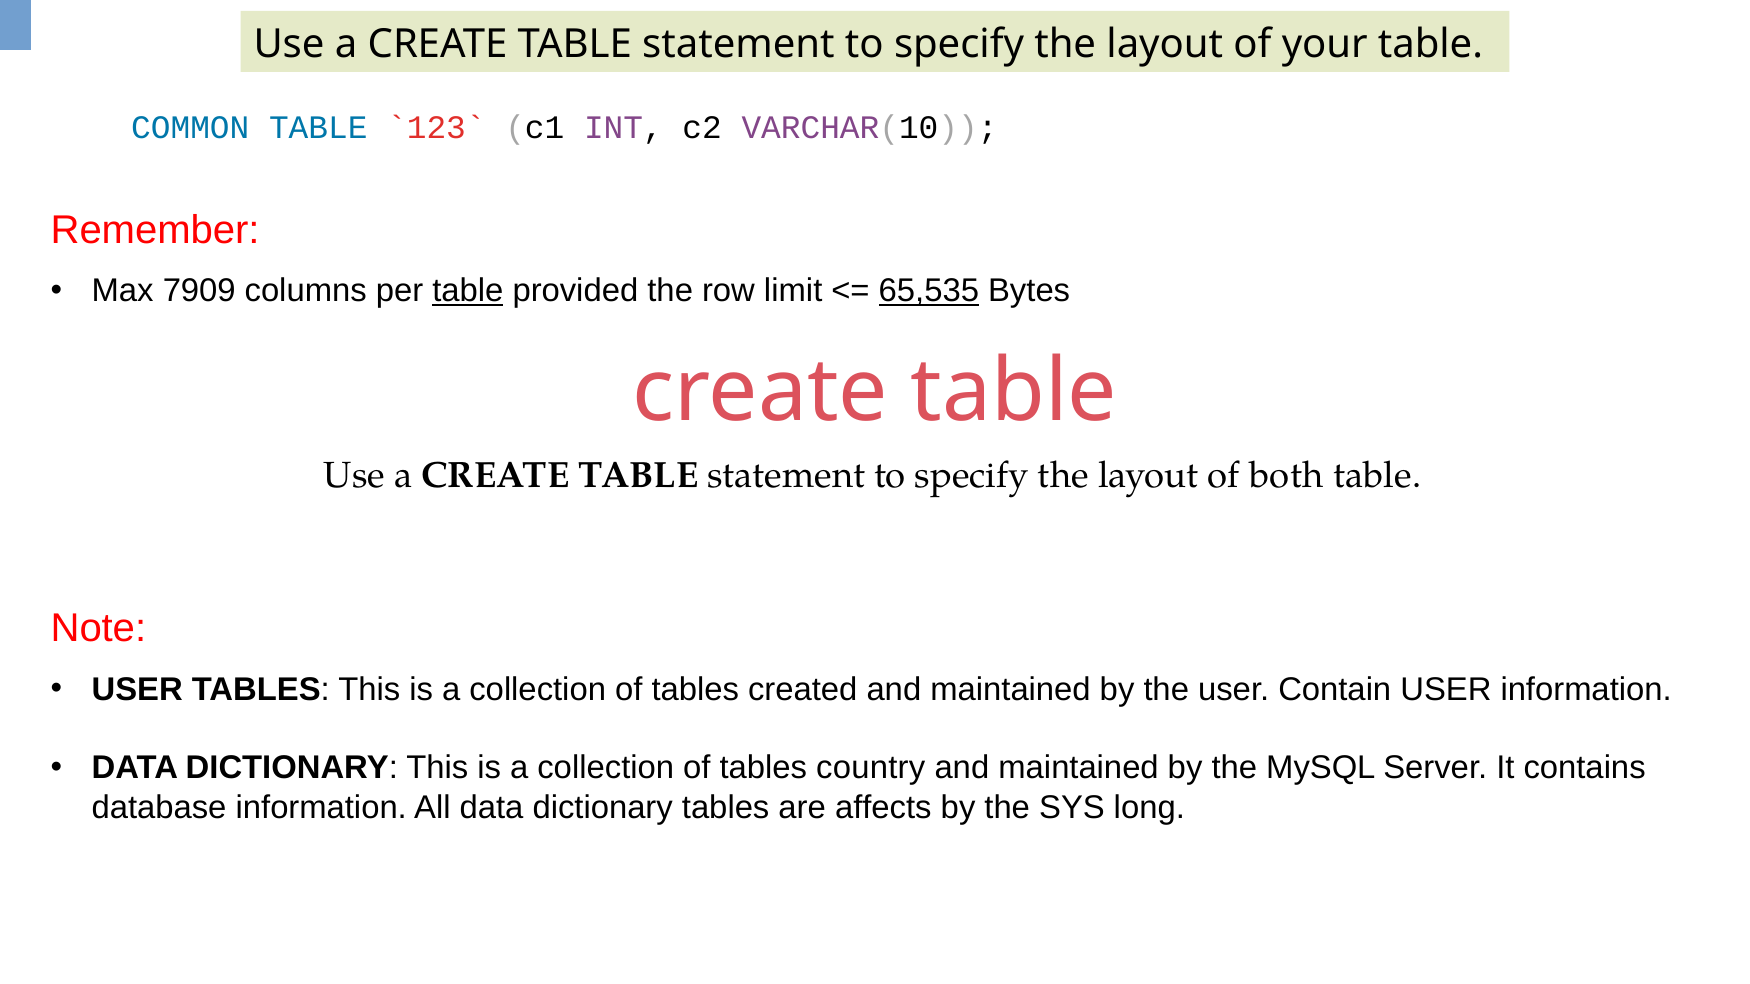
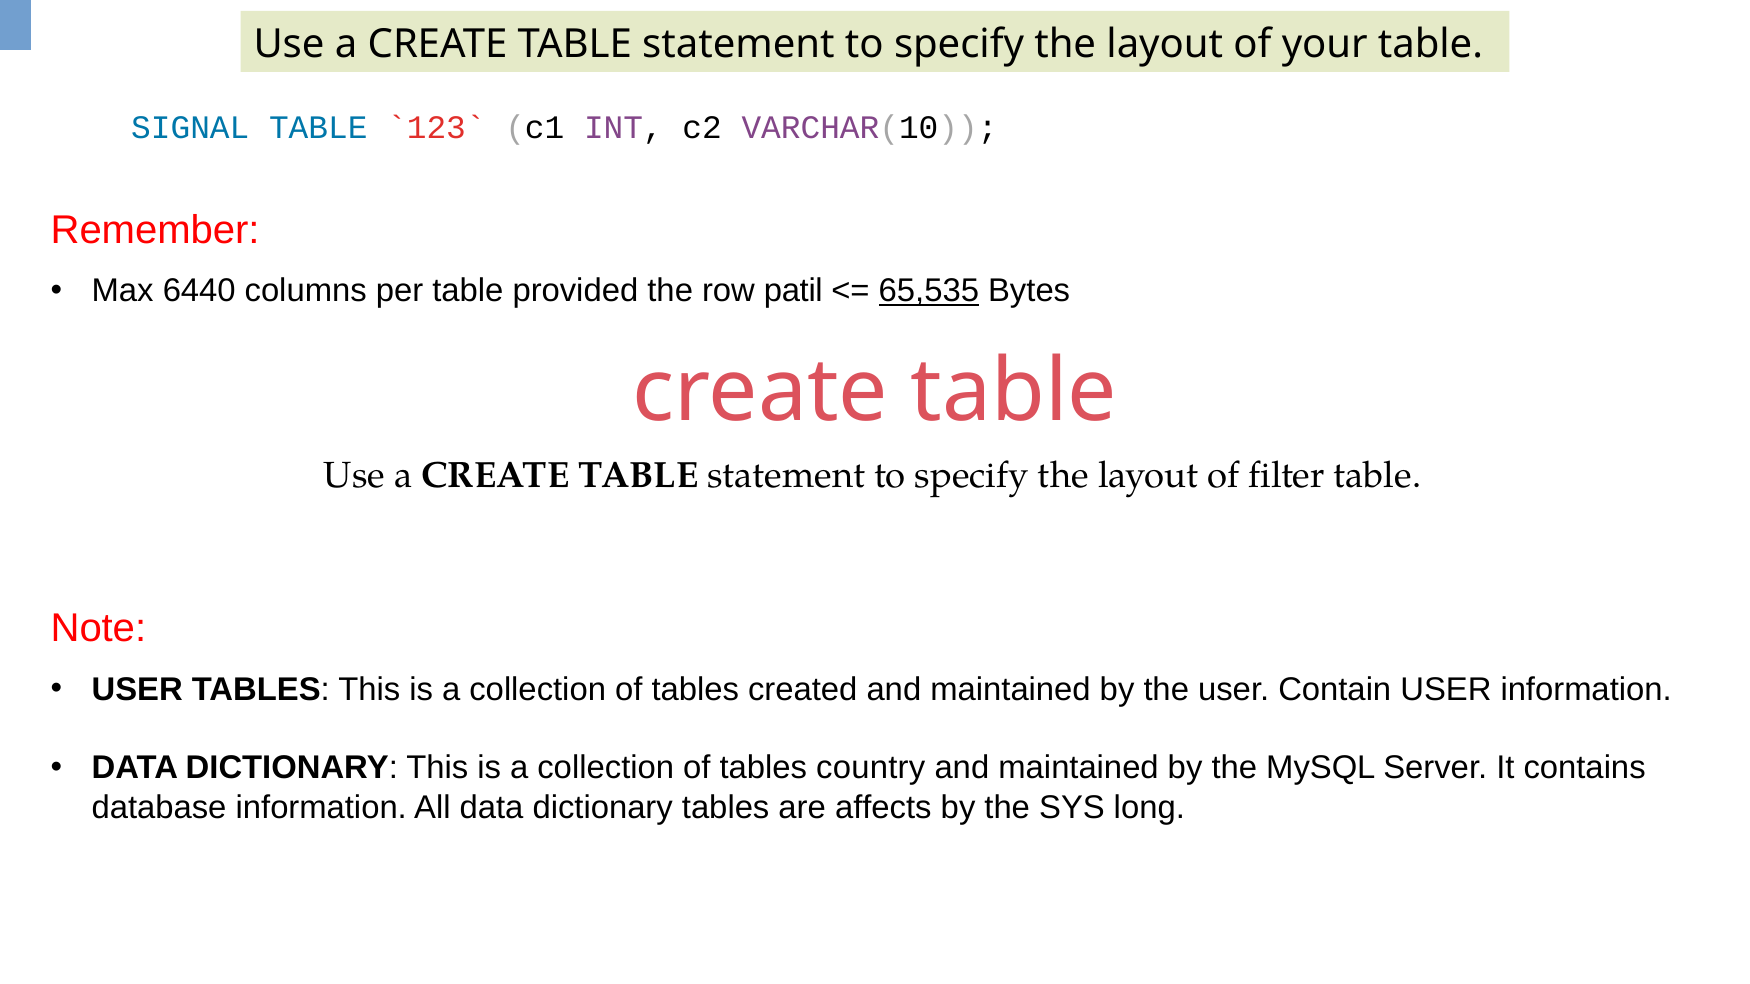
COMMON: COMMON -> SIGNAL
7909: 7909 -> 6440
table at (468, 291) underline: present -> none
limit: limit -> patil
both: both -> filter
